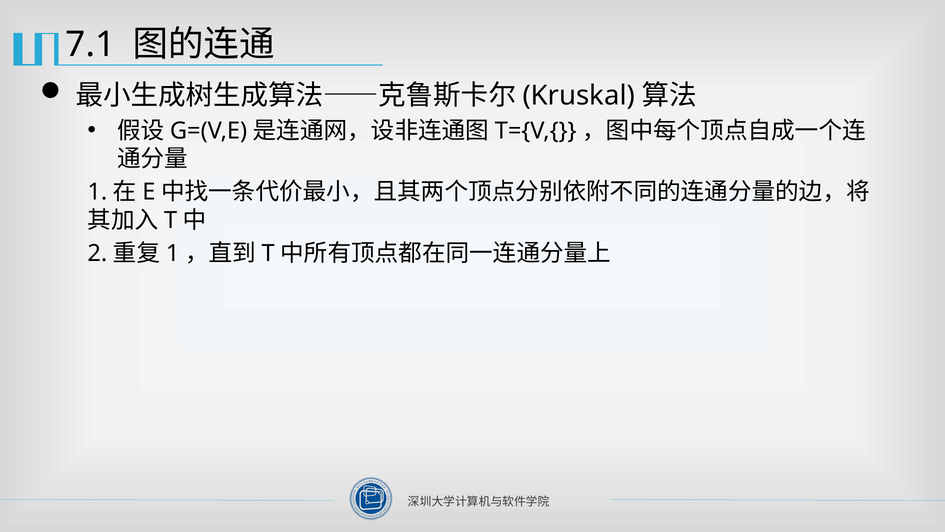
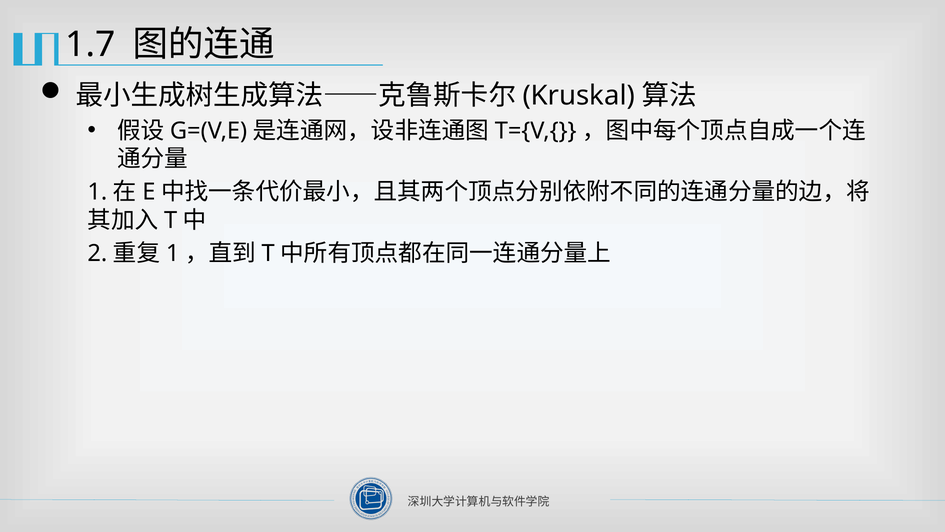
7.1: 7.1 -> 1.7
